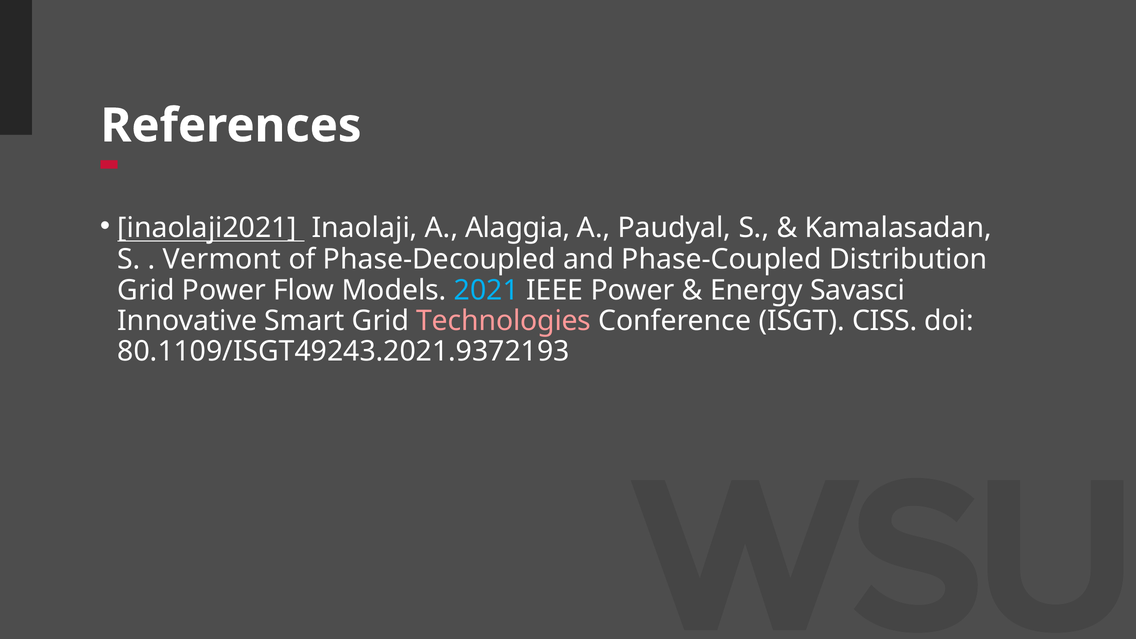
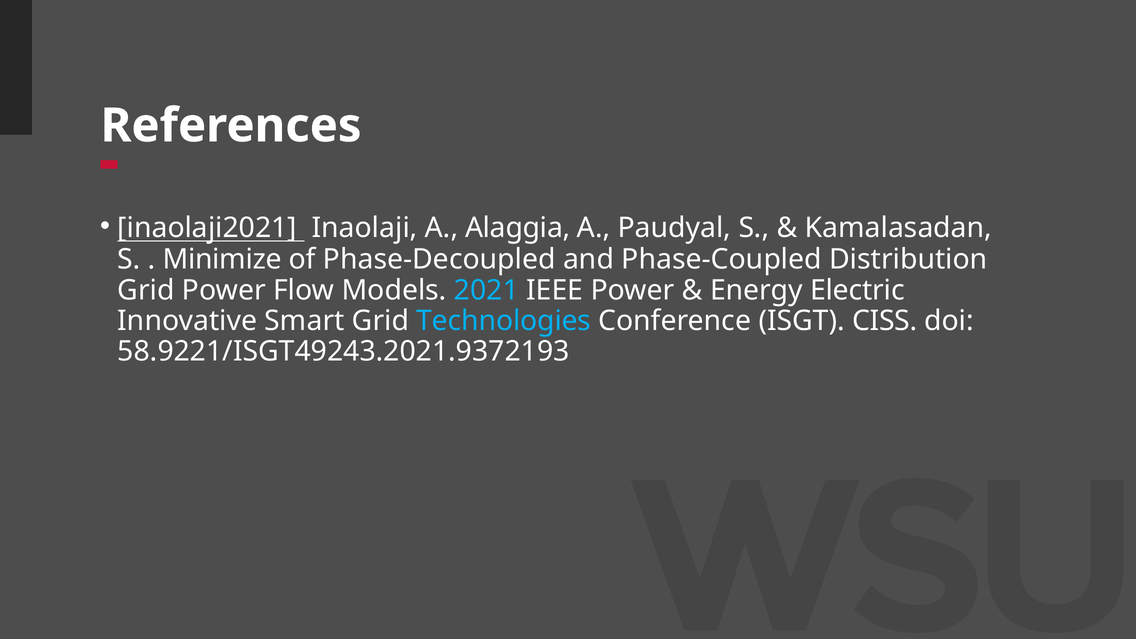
Vermont: Vermont -> Minimize
Savasci: Savasci -> Electric
Technologies colour: pink -> light blue
80.1109/ISGT49243.2021.9372193: 80.1109/ISGT49243.2021.9372193 -> 58.9221/ISGT49243.2021.9372193
